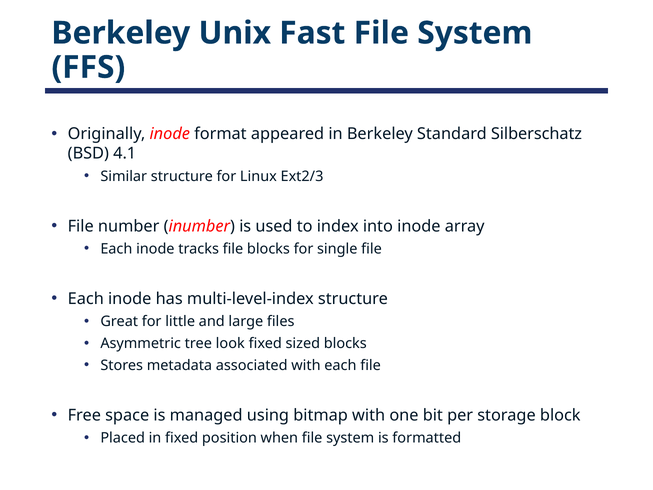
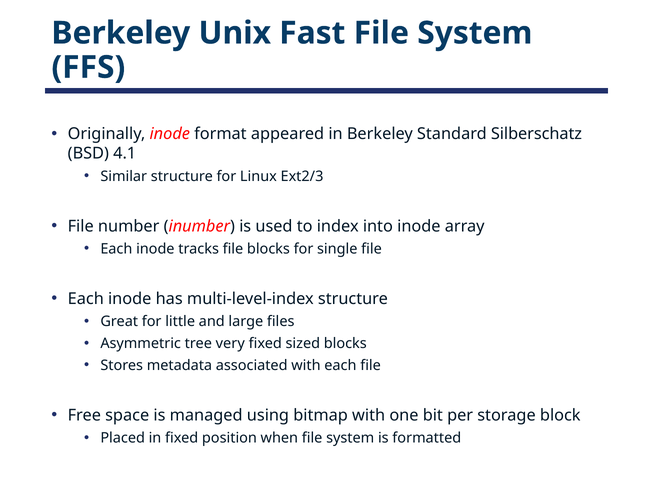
look: look -> very
